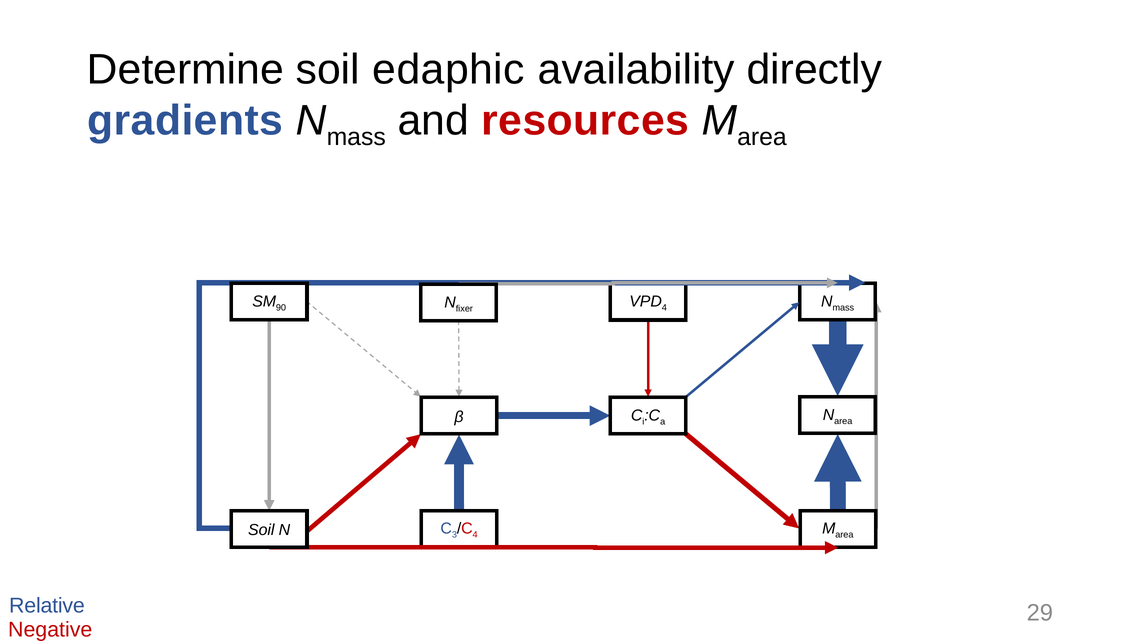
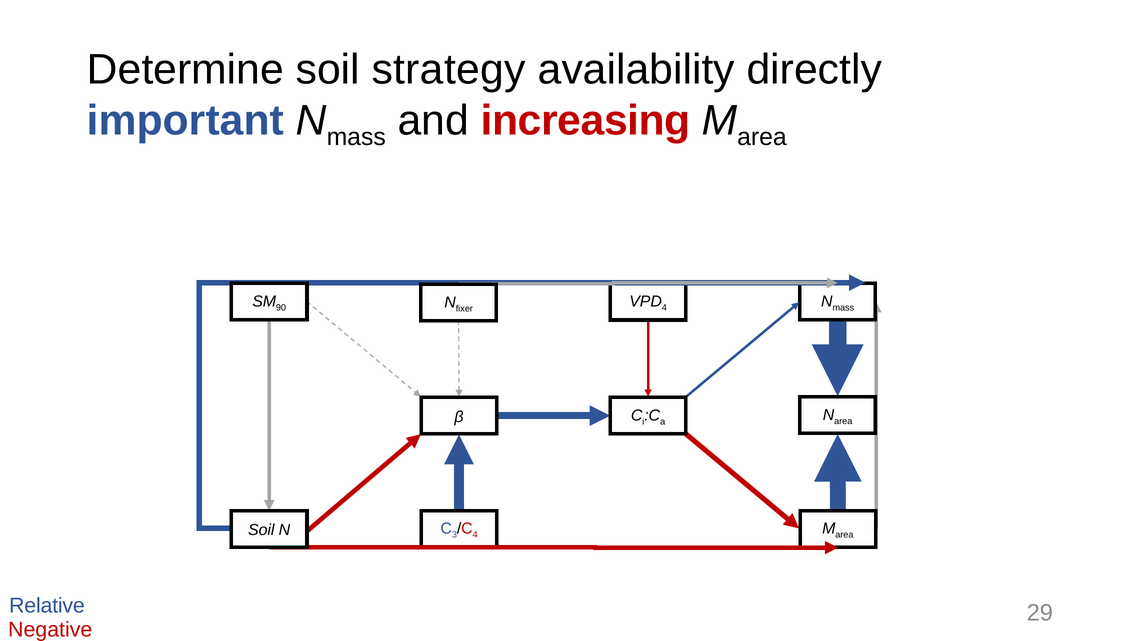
edaphic: edaphic -> strategy
gradients: gradients -> important
resources: resources -> increasing
